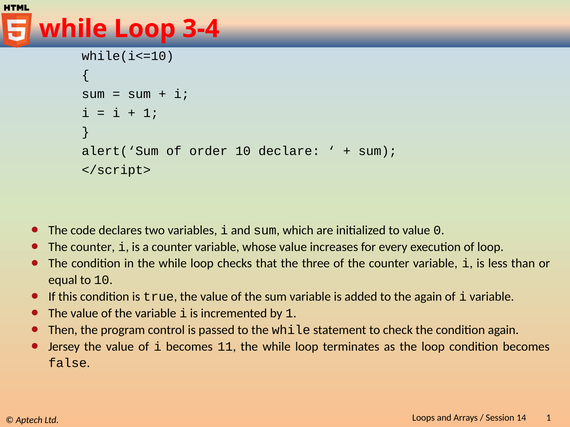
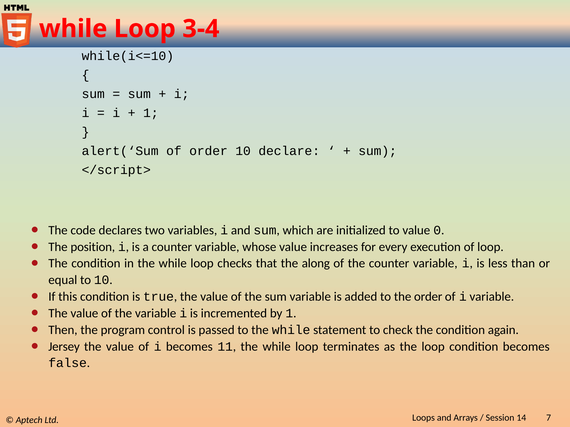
counter at (93, 247): counter -> position
three: three -> along
the again: again -> order
1 at (549, 418): 1 -> 7
